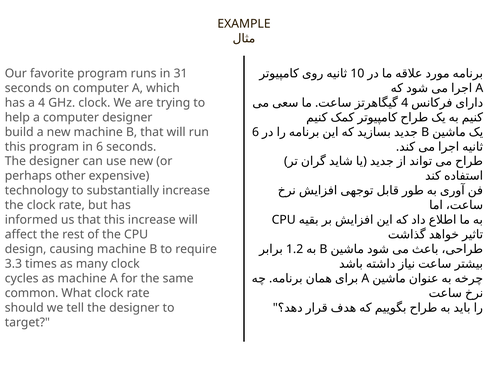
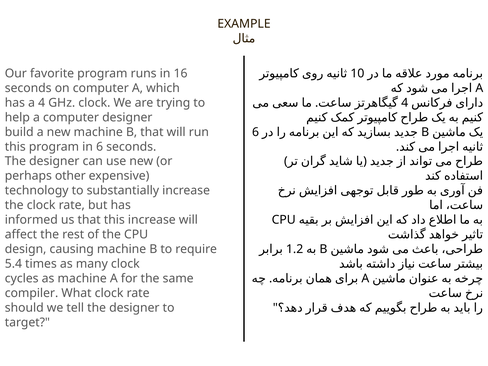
31: 31 -> 16
3.3: 3.3 -> 5.4
common: common -> compiler
